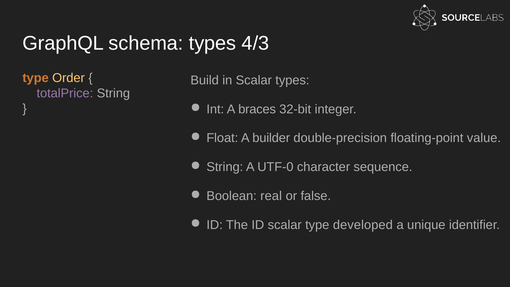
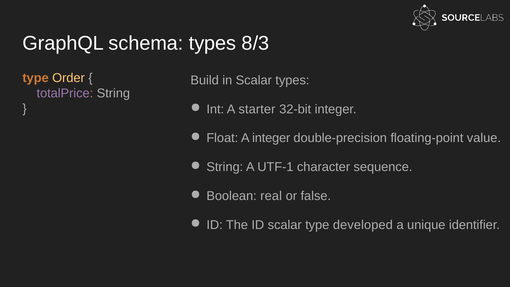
4/3: 4/3 -> 8/3
braces: braces -> starter
A builder: builder -> integer
UTF‐0: UTF‐0 -> UTF‐1
